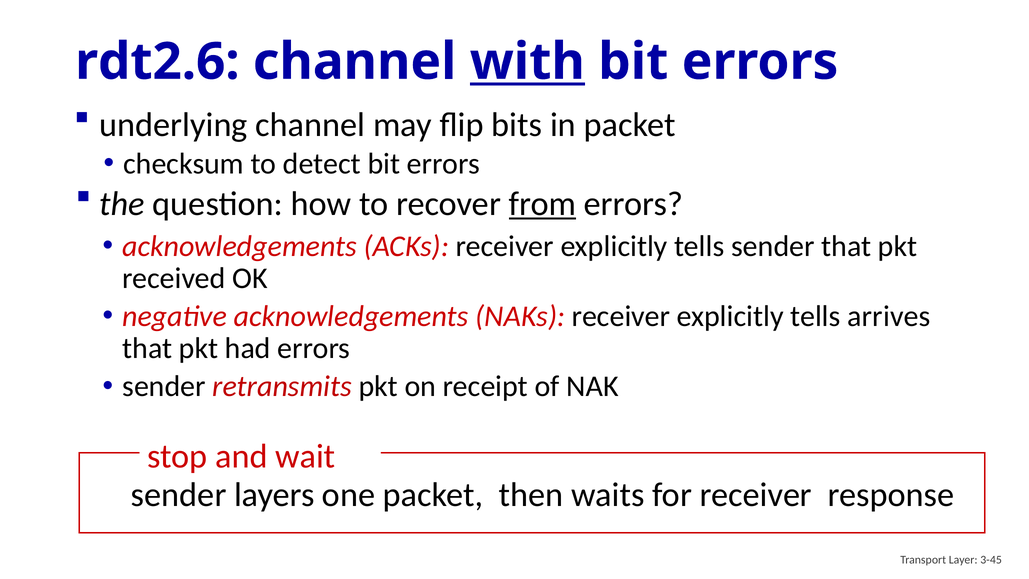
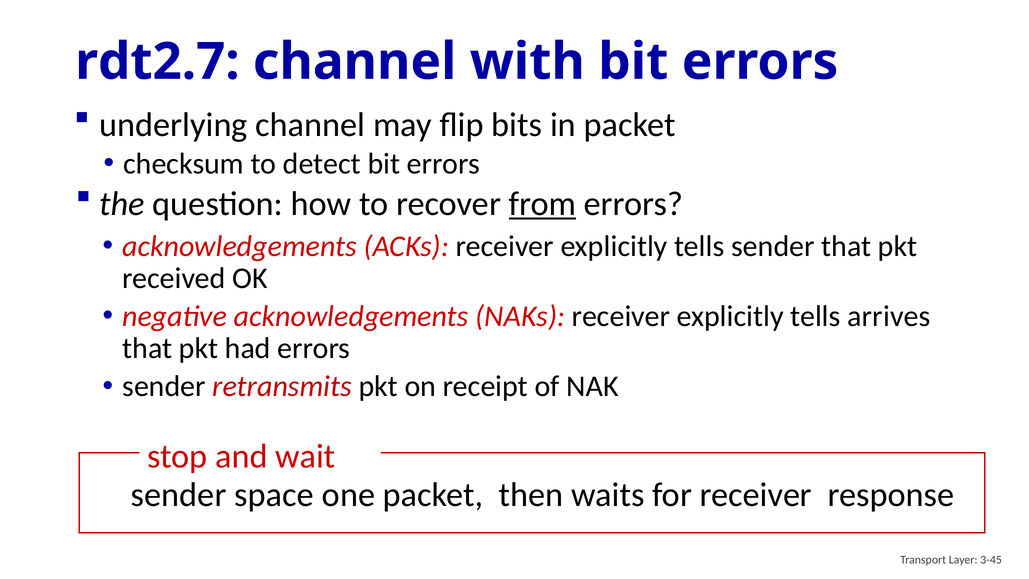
rdt2.6: rdt2.6 -> rdt2.7
with underline: present -> none
layers: layers -> space
